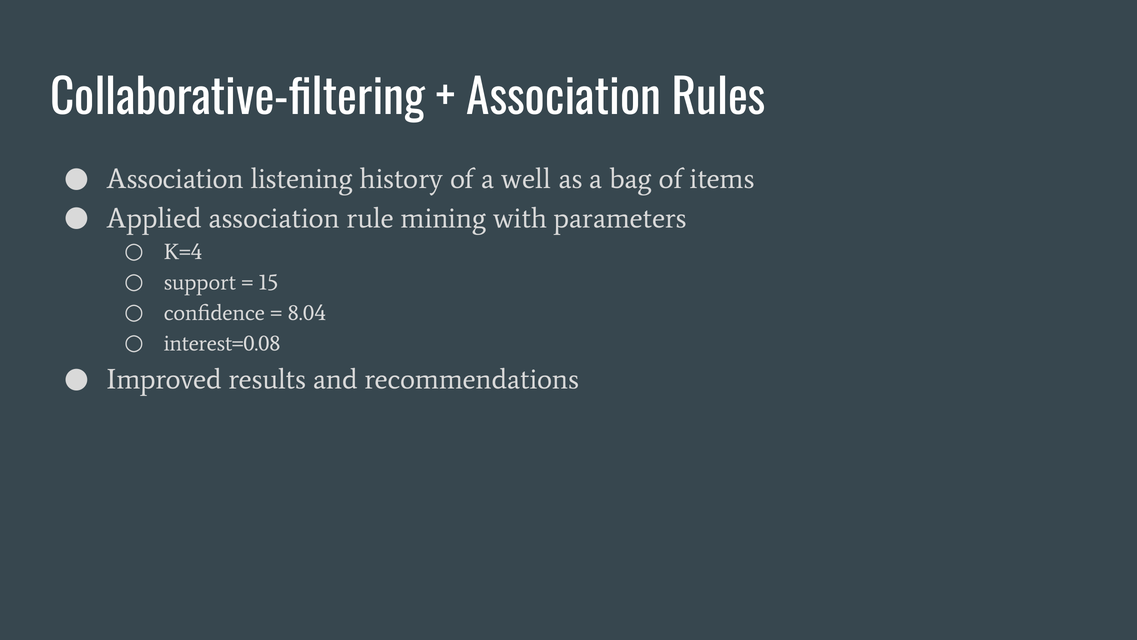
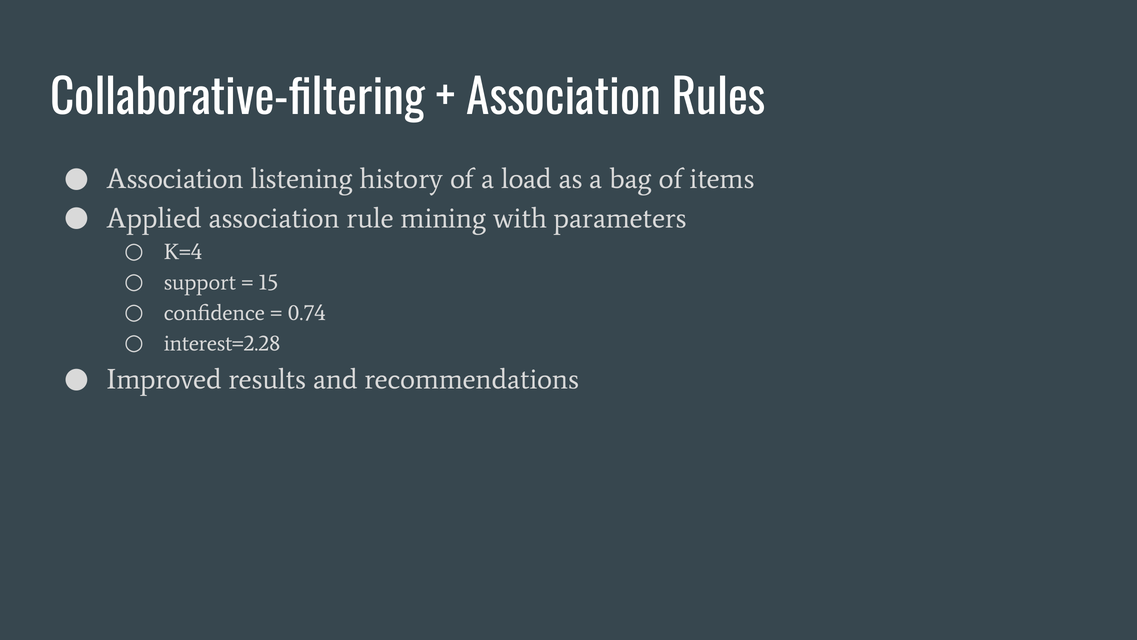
well: well -> load
8.04: 8.04 -> 0.74
interest=0.08: interest=0.08 -> interest=2.28
